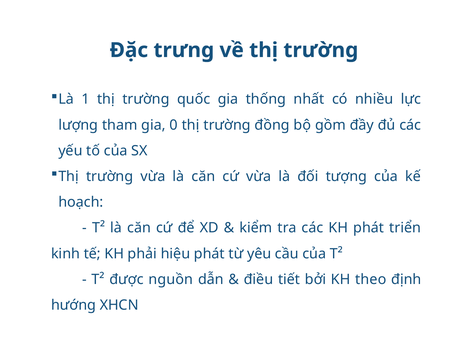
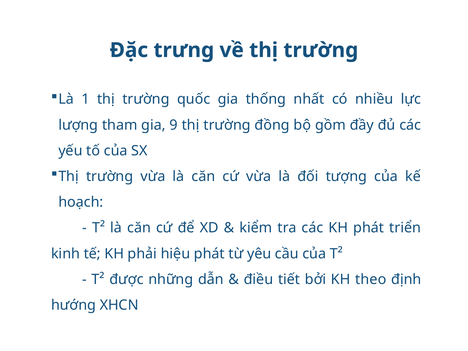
0: 0 -> 9
nguồn: nguồn -> những
